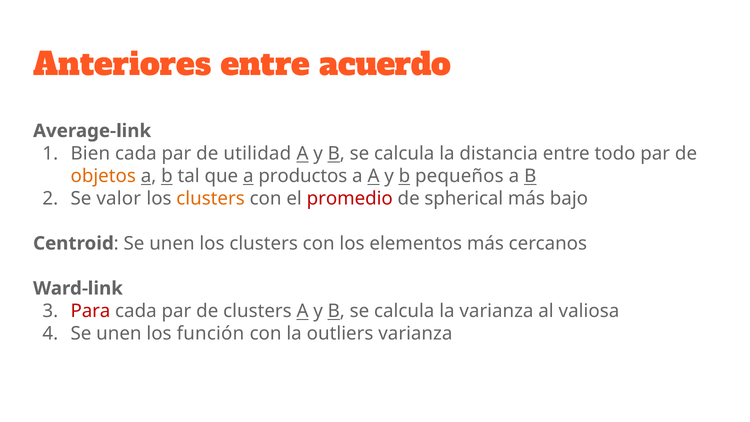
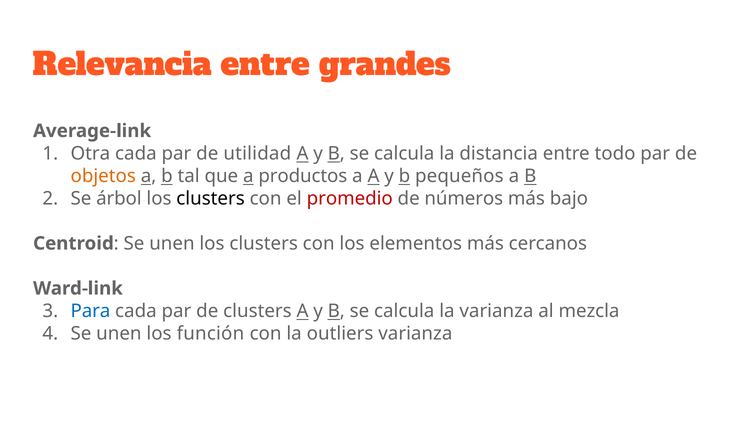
Anteriores: Anteriores -> Relevancia
acuerdo: acuerdo -> grandes
Bien: Bien -> Otra
valor: valor -> árbol
clusters at (211, 198) colour: orange -> black
spherical: spherical -> números
Para colour: red -> blue
valiosa: valiosa -> mezcla
